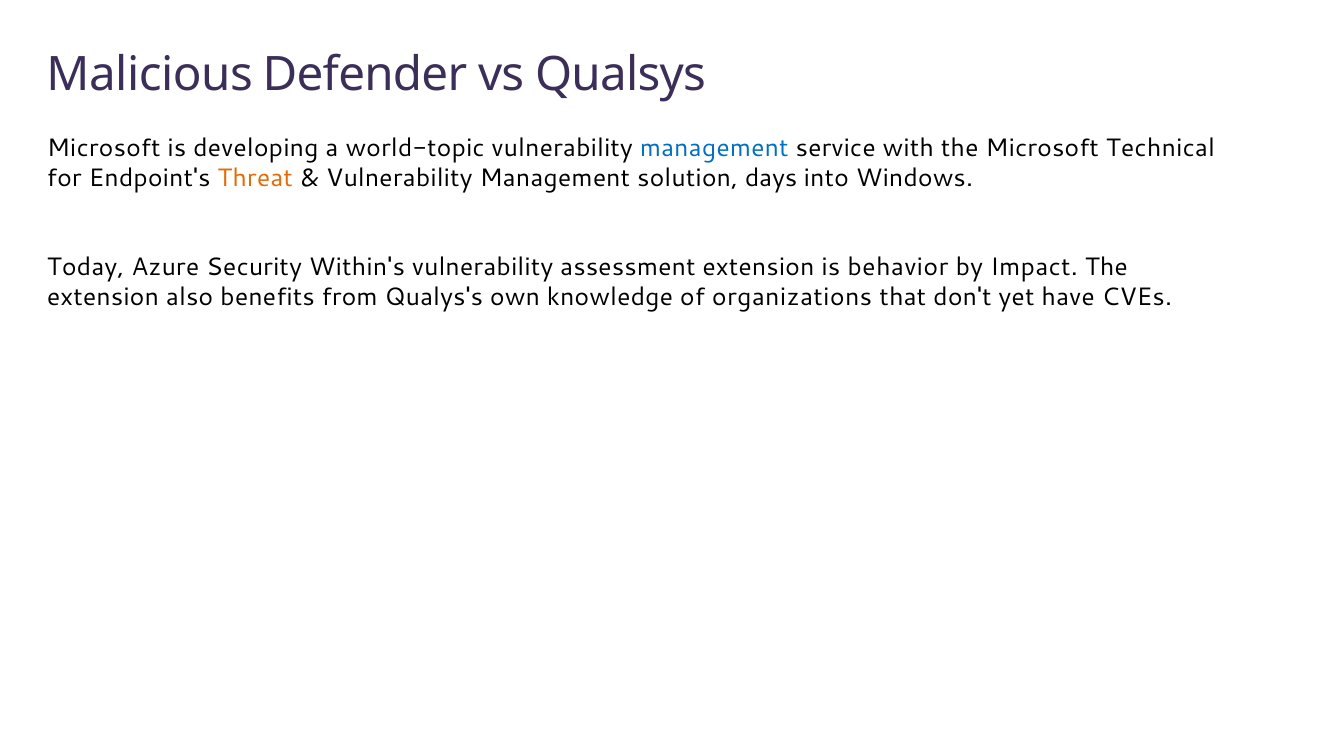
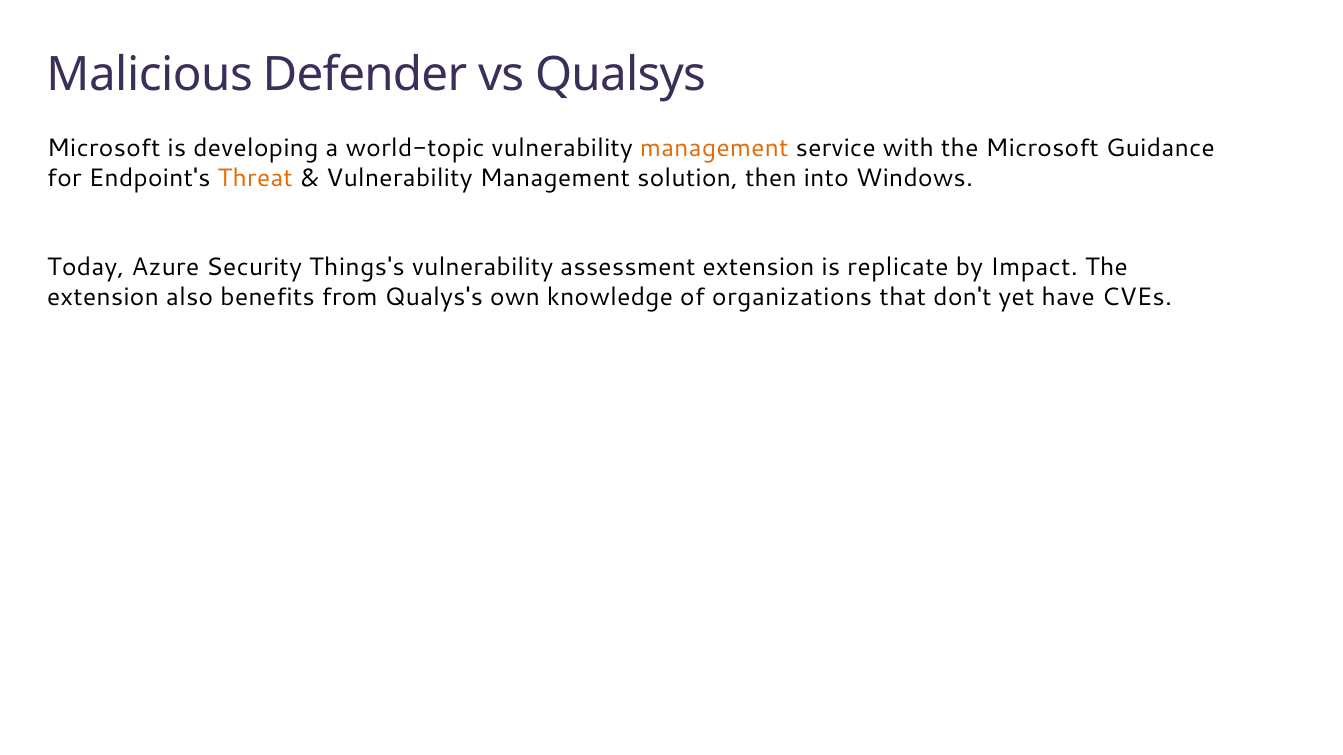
management at (714, 148) colour: blue -> orange
Technical: Technical -> Guidance
days: days -> then
Within's: Within's -> Things's
behavior: behavior -> replicate
